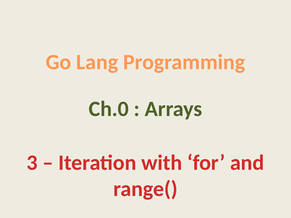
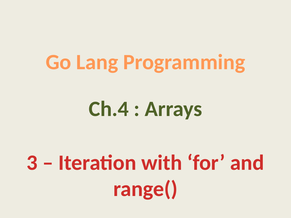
Ch.0: Ch.0 -> Ch.4
